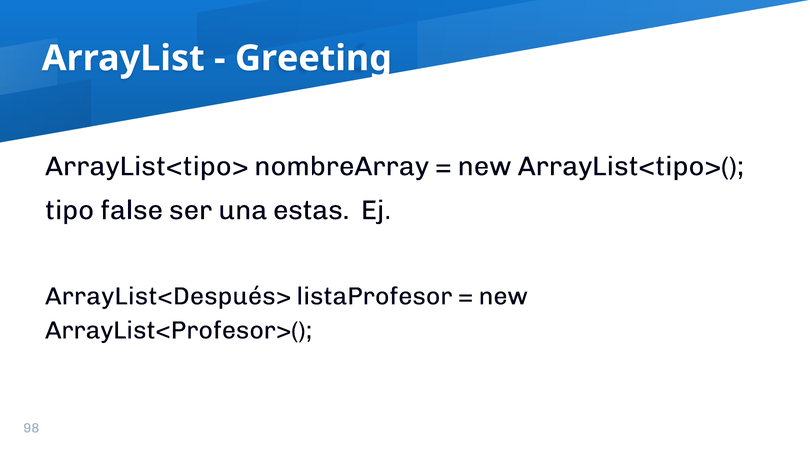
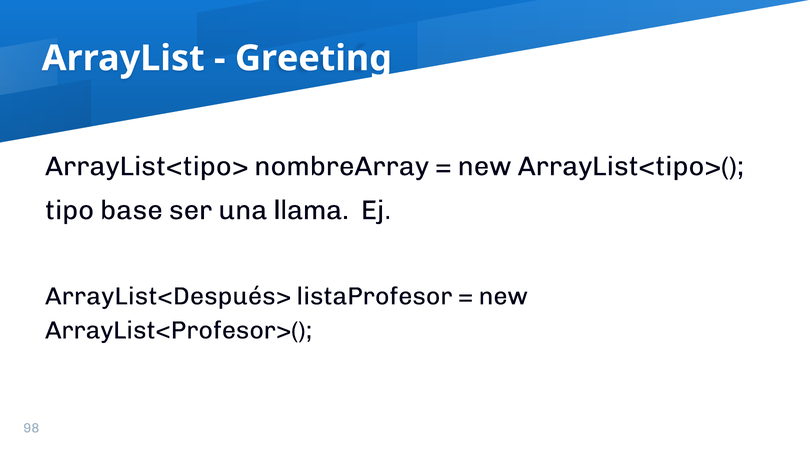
false: false -> base
estas: estas -> llama
